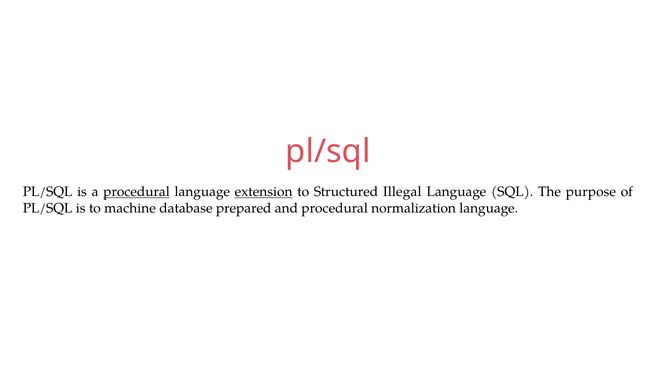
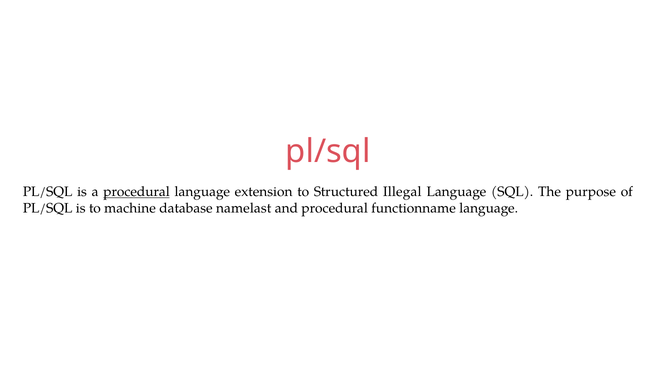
extension underline: present -> none
prepared: prepared -> namelast
normalization: normalization -> functionname
